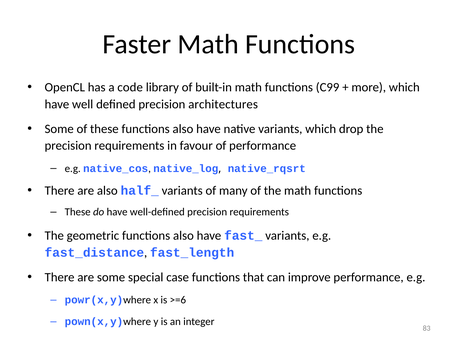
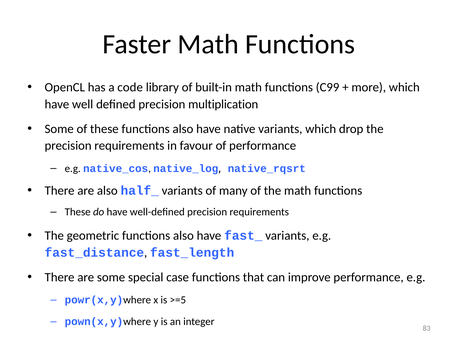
architectures: architectures -> multiplication
>=6: >=6 -> >=5
